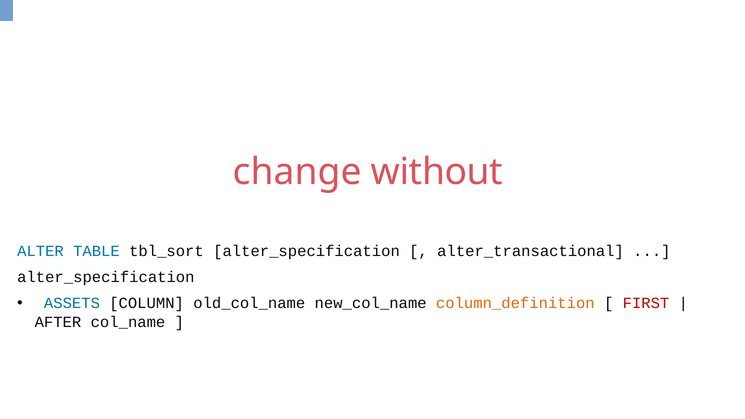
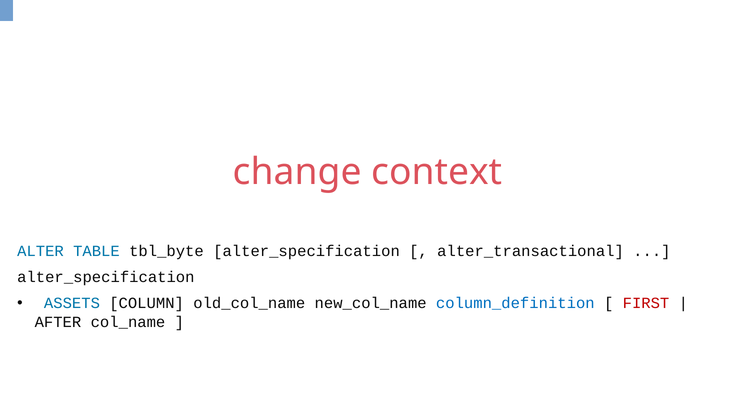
without: without -> context
tbl_sort: tbl_sort -> tbl_byte
column_definition colour: orange -> blue
